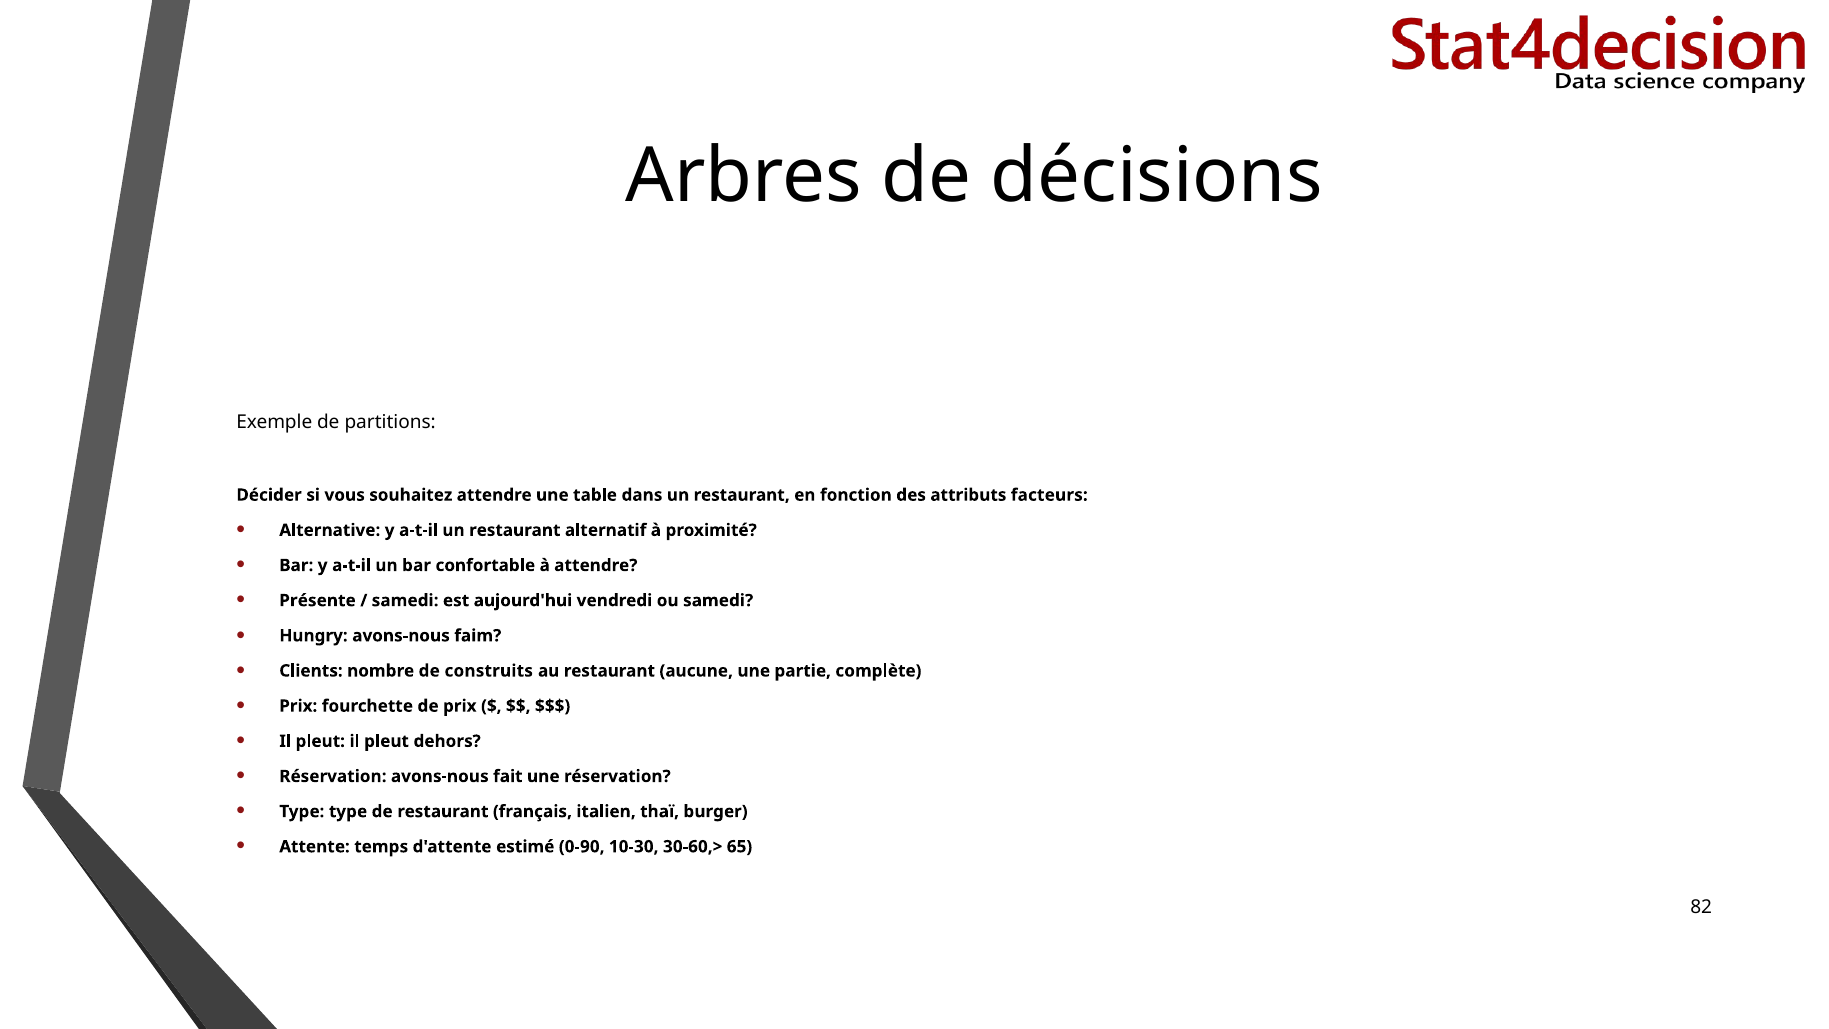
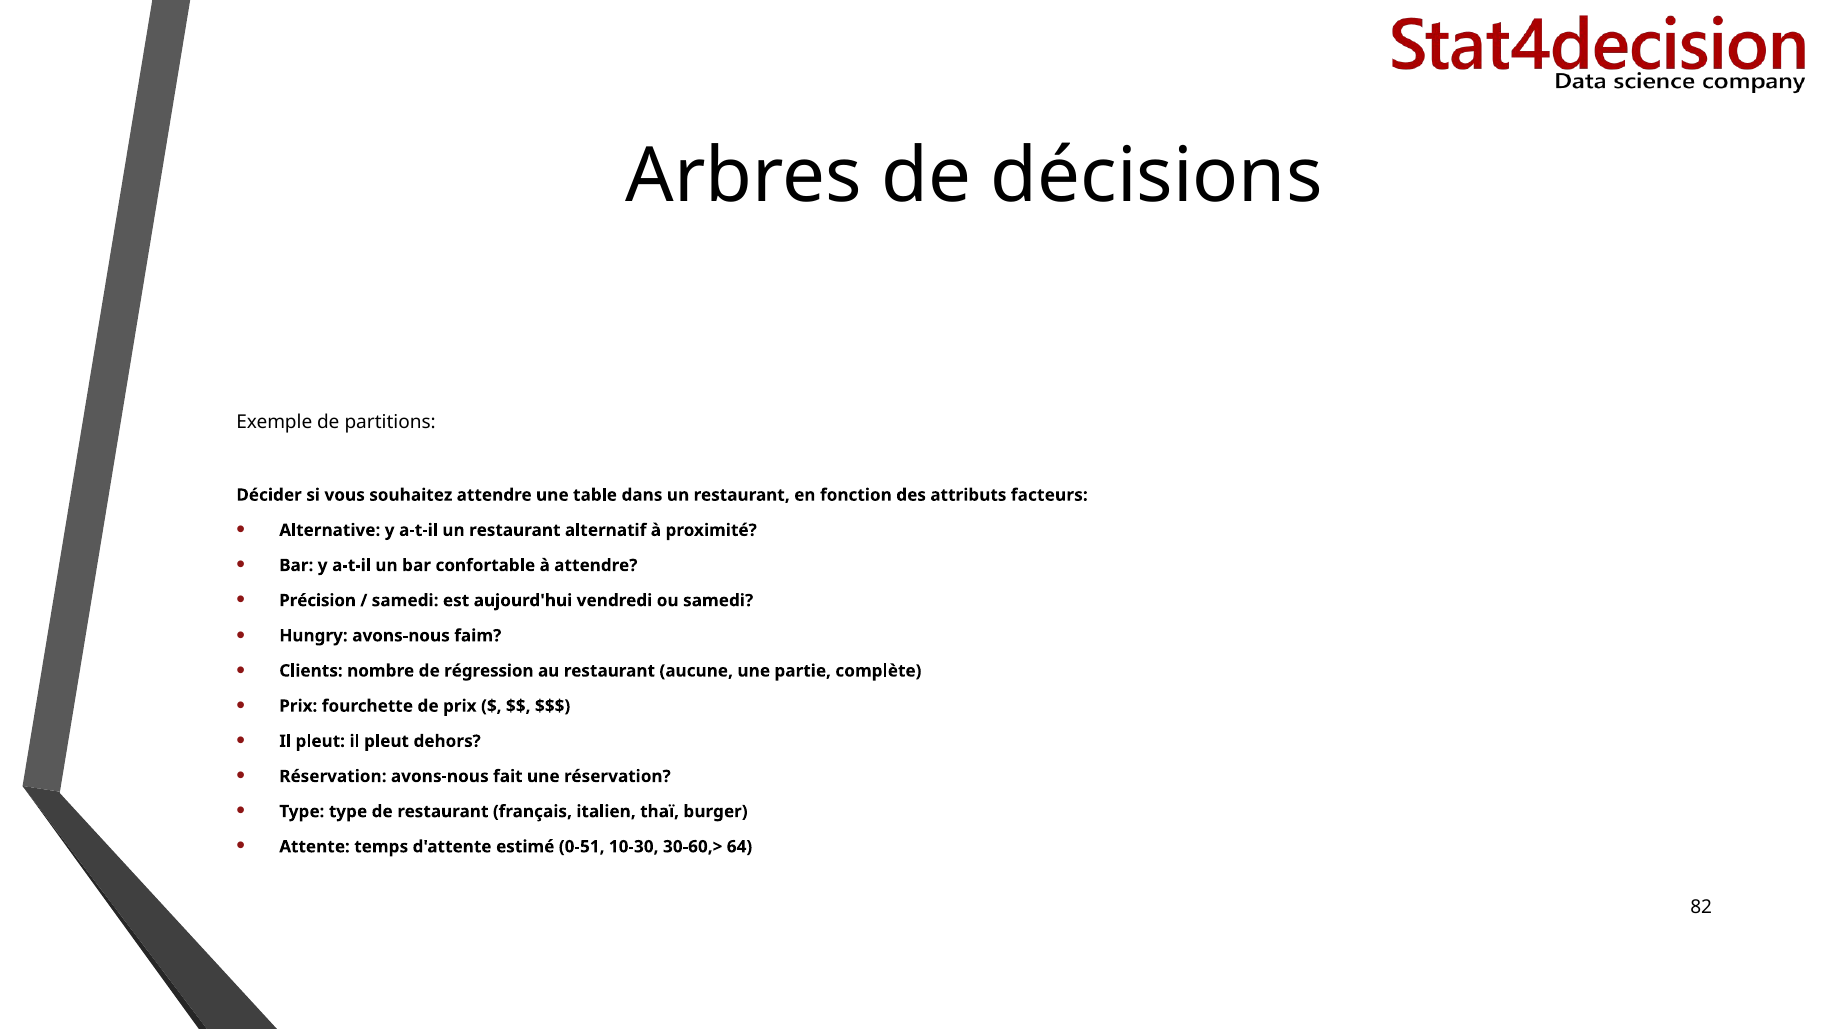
Présente: Présente -> Précision
construits: construits -> régression
0-90: 0-90 -> 0-51
65: 65 -> 64
